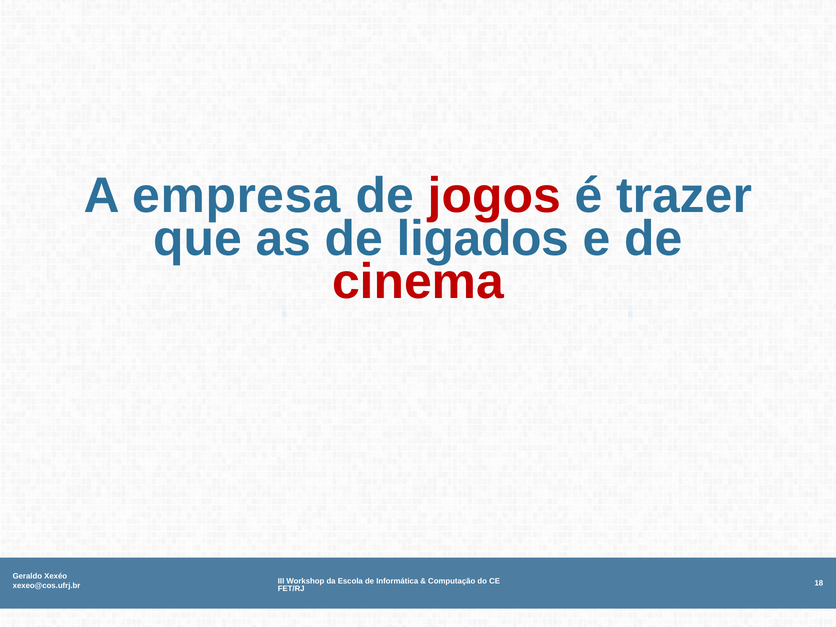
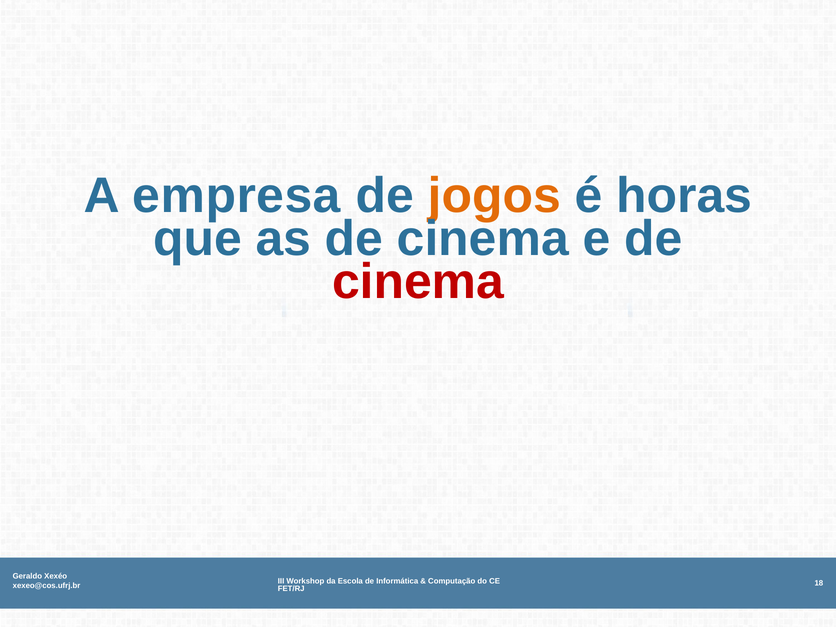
jogos colour: red -> orange
trazer: trazer -> horas
as de ligados: ligados -> cinema
